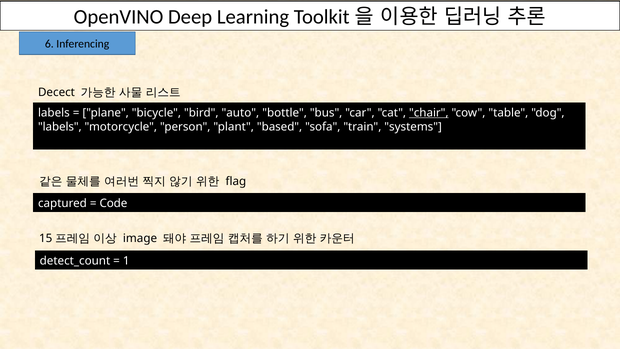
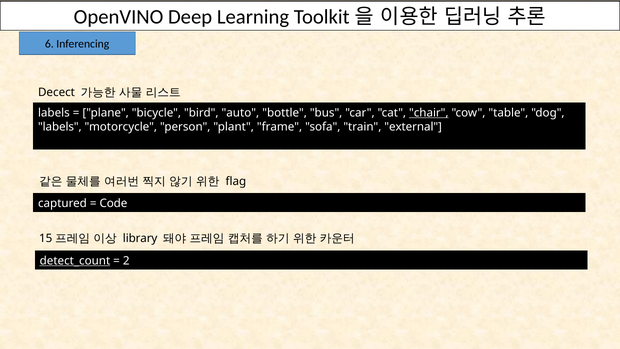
based: based -> frame
systems: systems -> external
image: image -> library
detect_count underline: none -> present
1: 1 -> 2
